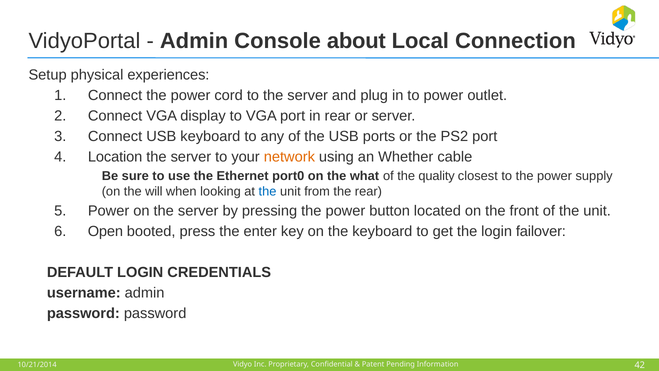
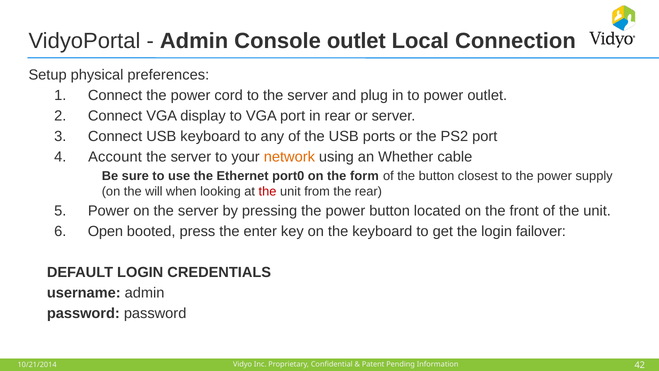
Console about: about -> outlet
experiences: experiences -> preferences
Location: Location -> Account
what: what -> form
the quality: quality -> button
the at (268, 191) colour: blue -> red
